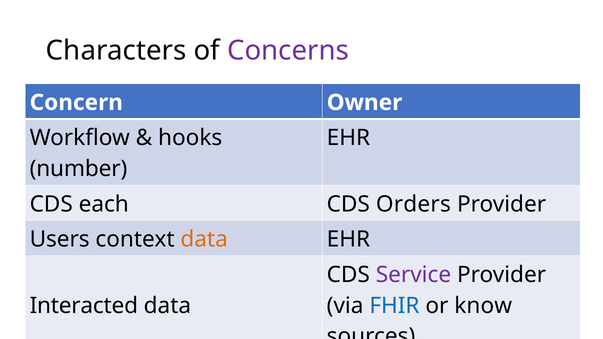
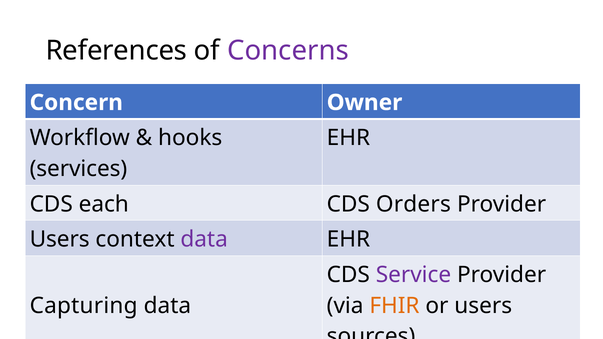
Characters: Characters -> References
number: number -> services
data at (204, 240) colour: orange -> purple
Interacted: Interacted -> Capturing
FHIR colour: blue -> orange
or know: know -> users
